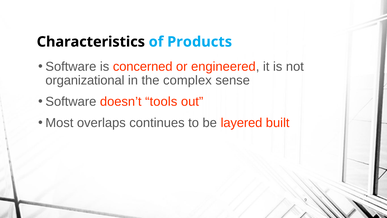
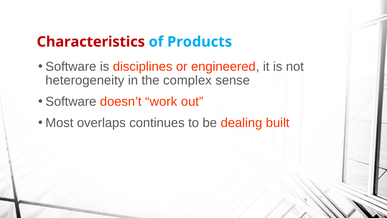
Characteristics colour: black -> red
concerned: concerned -> disciplines
organizational: organizational -> heterogeneity
tools: tools -> work
layered: layered -> dealing
